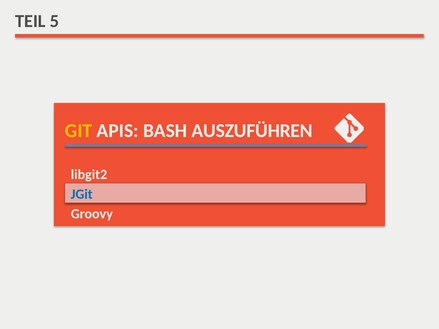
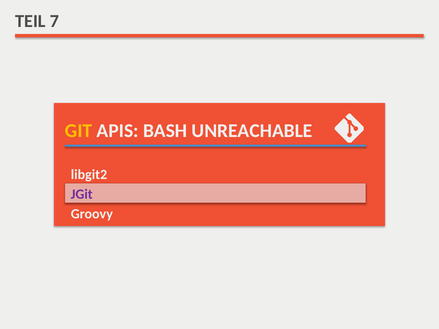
5: 5 -> 7
AUSZUFÜHREN: AUSZUFÜHREN -> UNREACHABLE
JGit colour: blue -> purple
